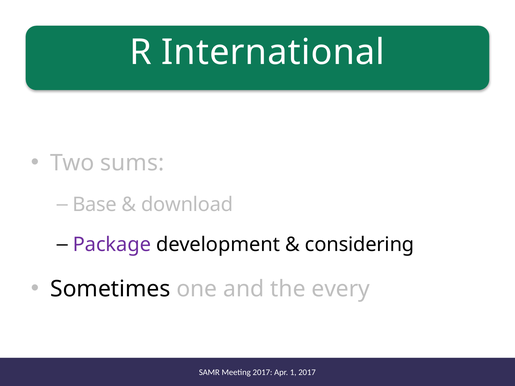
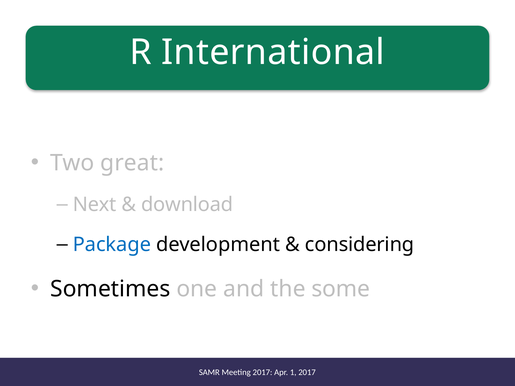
sums: sums -> great
Base: Base -> Next
Package colour: purple -> blue
every: every -> some
